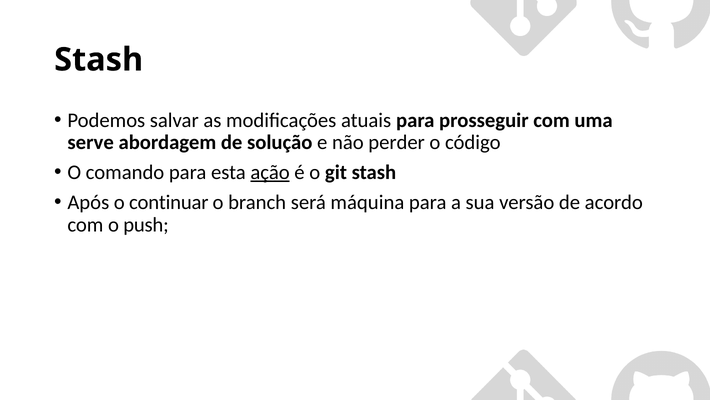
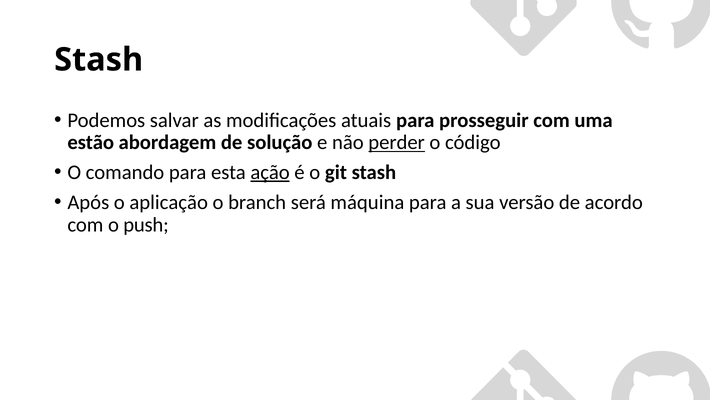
serve: serve -> estão
perder underline: none -> present
continuar: continuar -> aplicação
